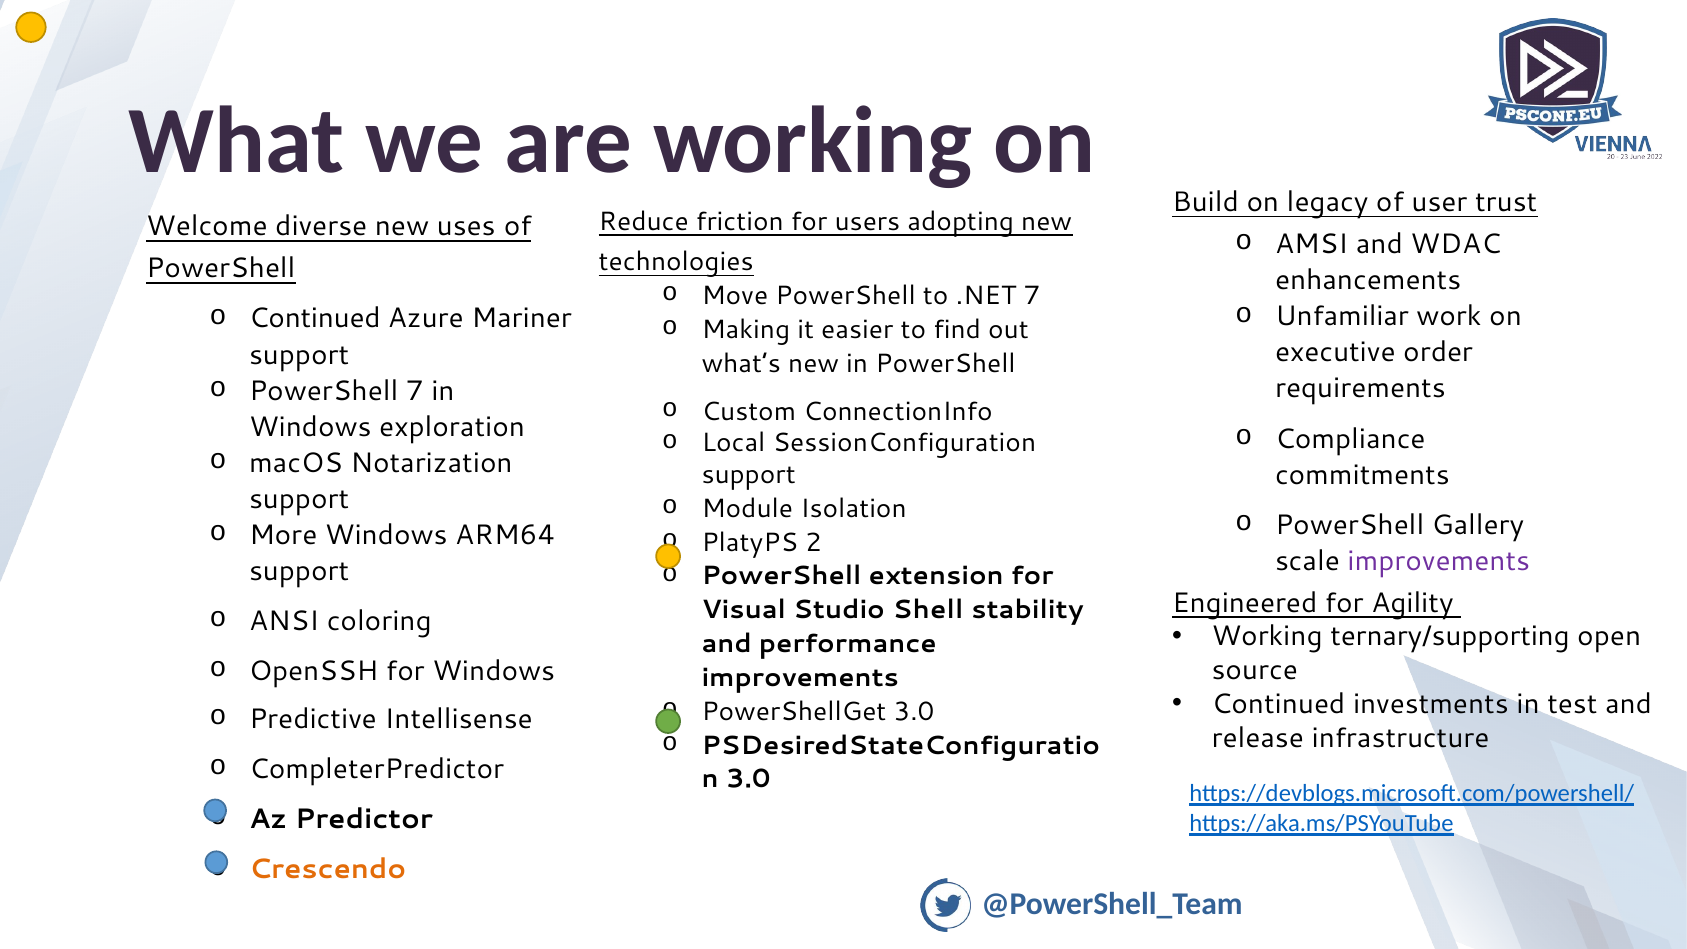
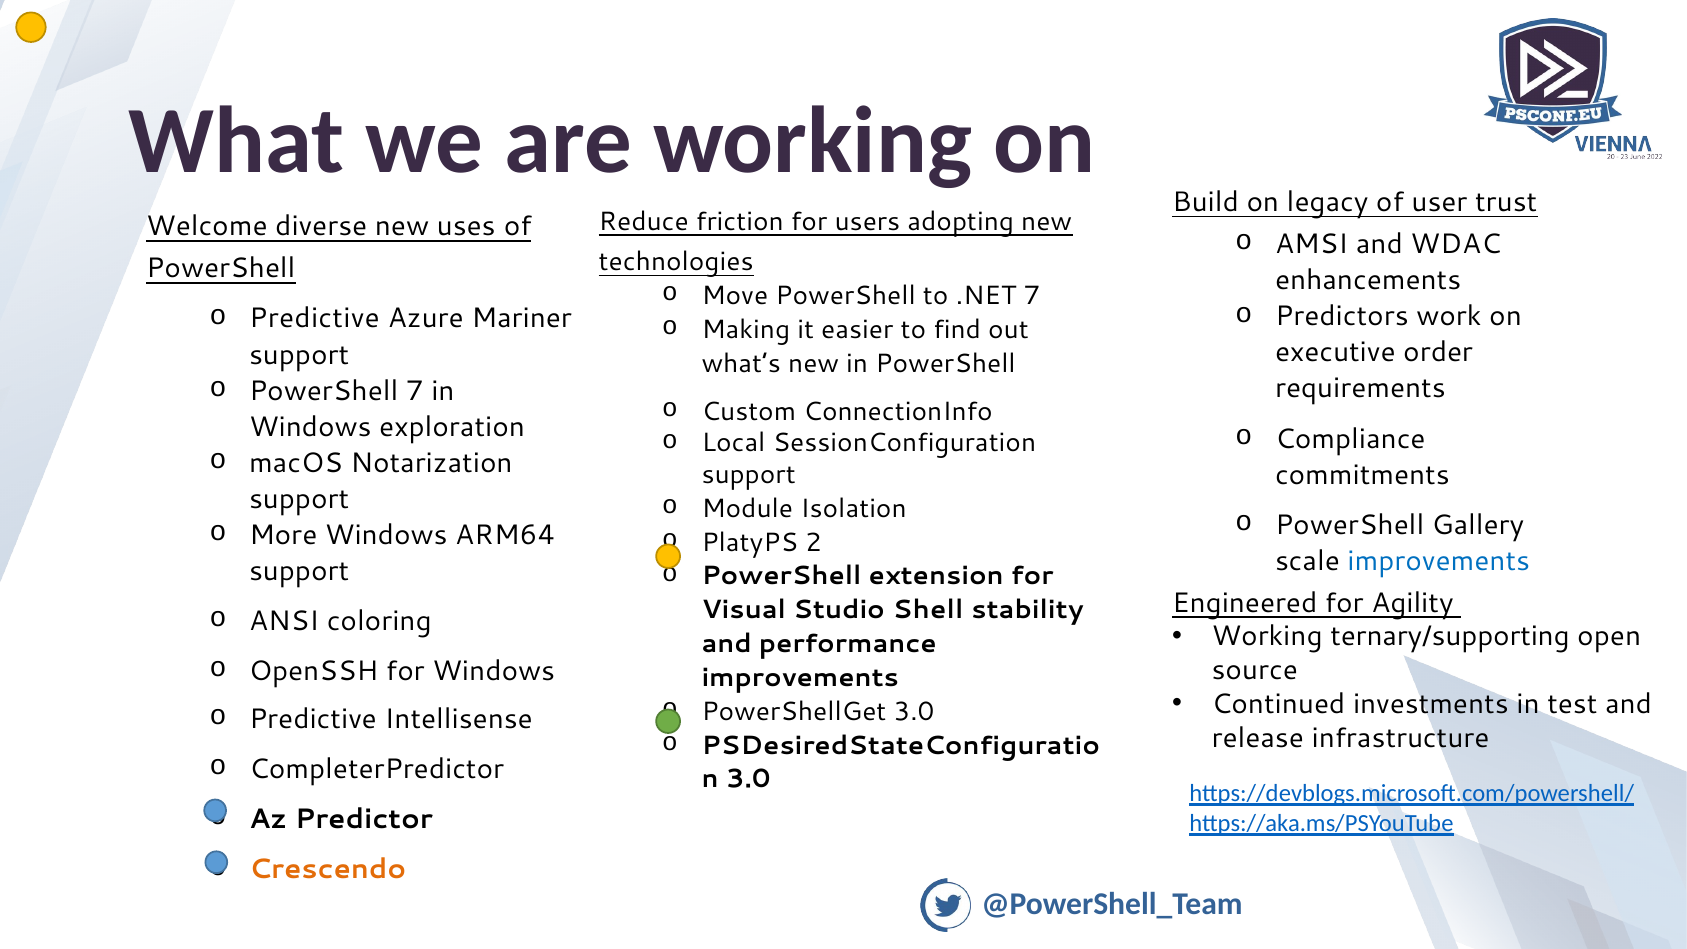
Unfamiliar: Unfamiliar -> Predictors
Continued at (315, 319): Continued -> Predictive
improvements at (1439, 561) colour: purple -> blue
